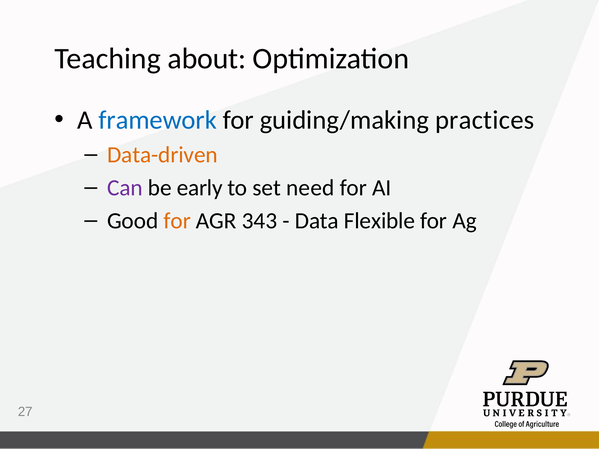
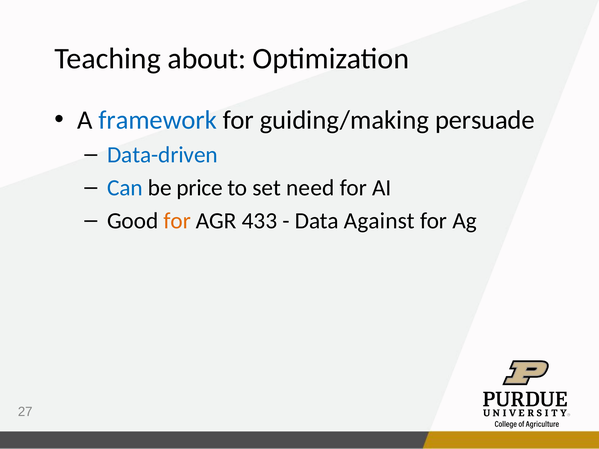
practices: practices -> persuade
Data-driven colour: orange -> blue
Can colour: purple -> blue
early: early -> price
343: 343 -> 433
Flexible: Flexible -> Against
